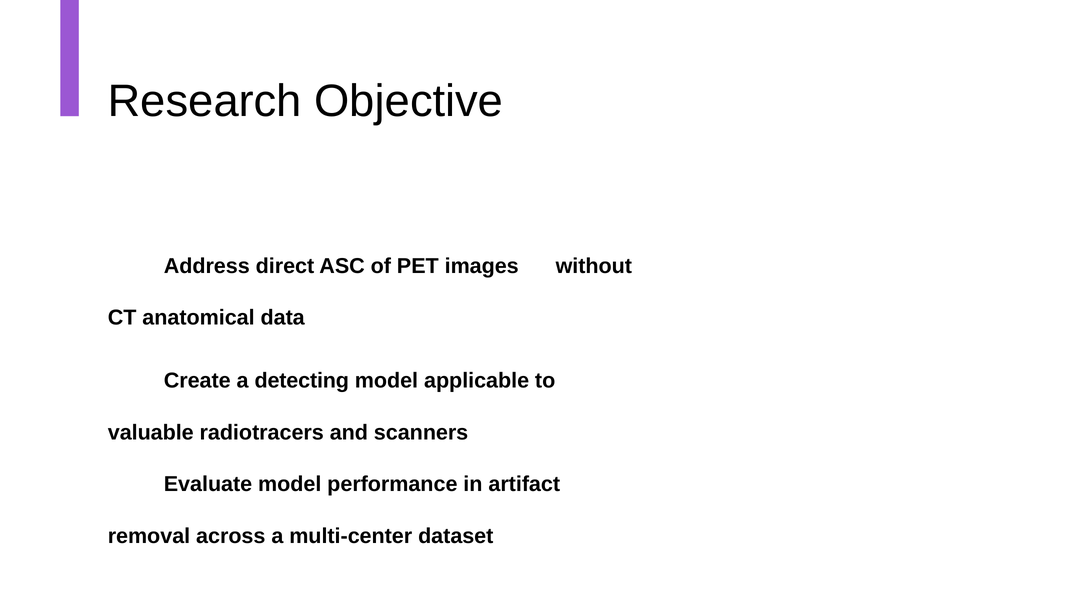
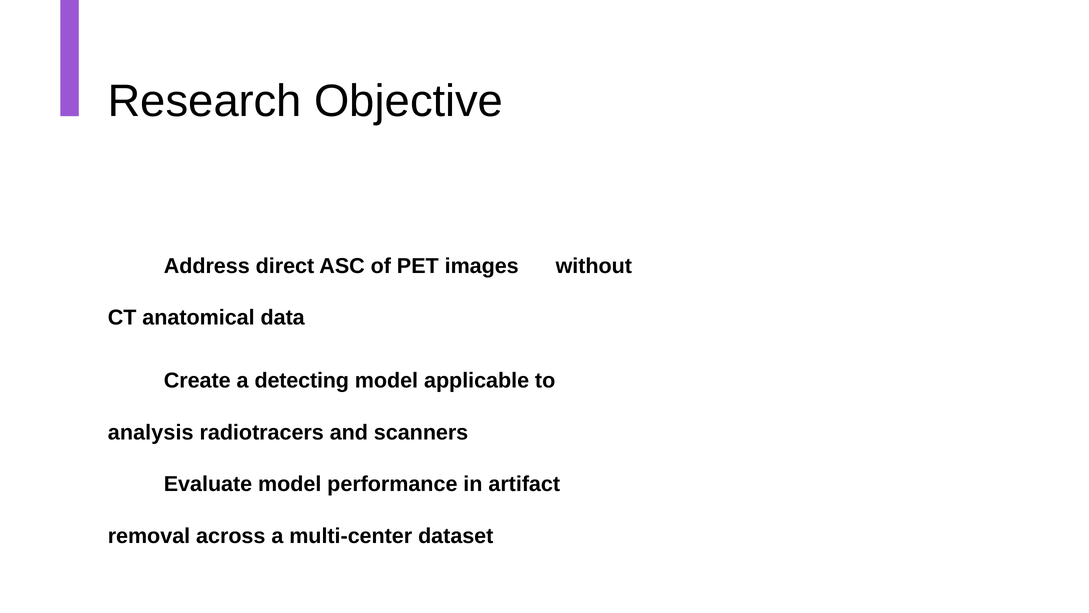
valuable: valuable -> analysis
